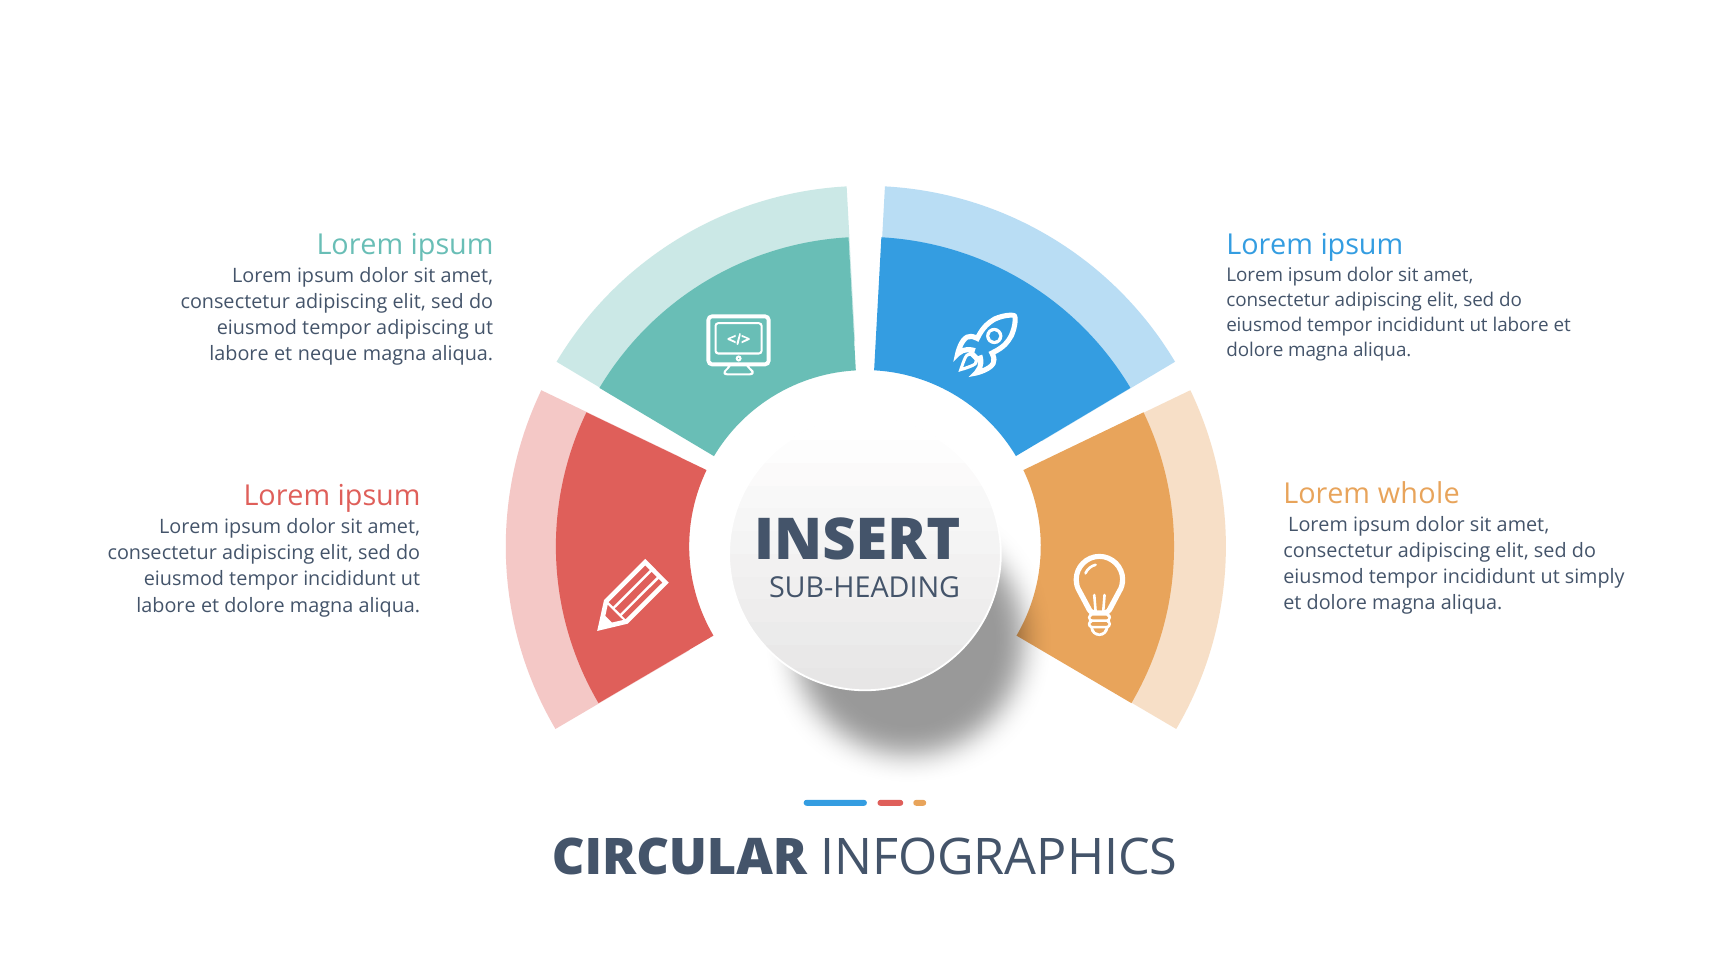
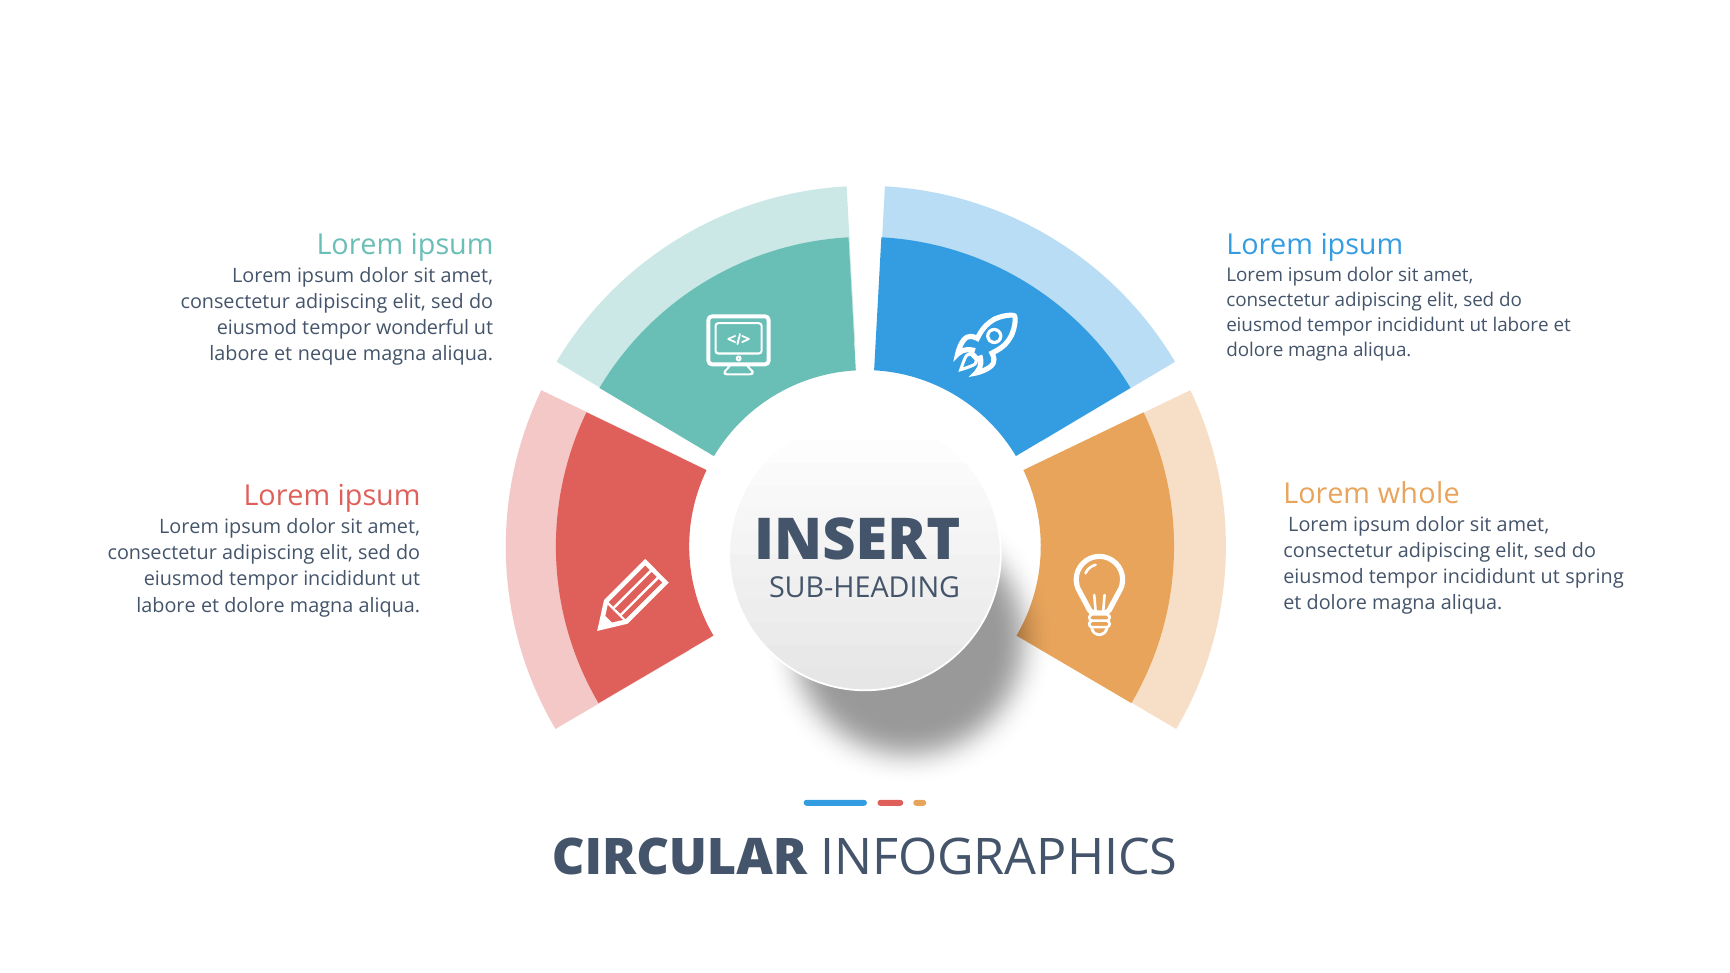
tempor adipiscing: adipiscing -> wonderful
simply: simply -> spring
